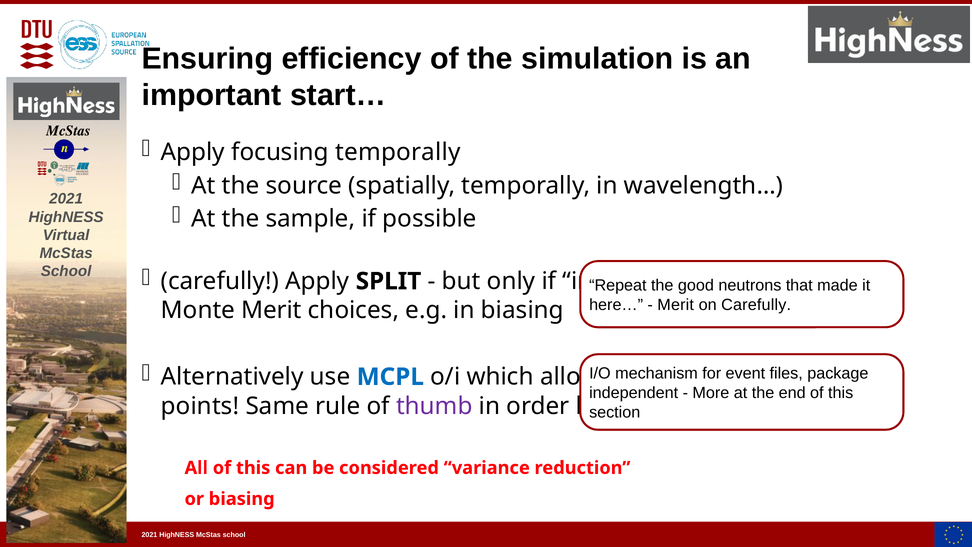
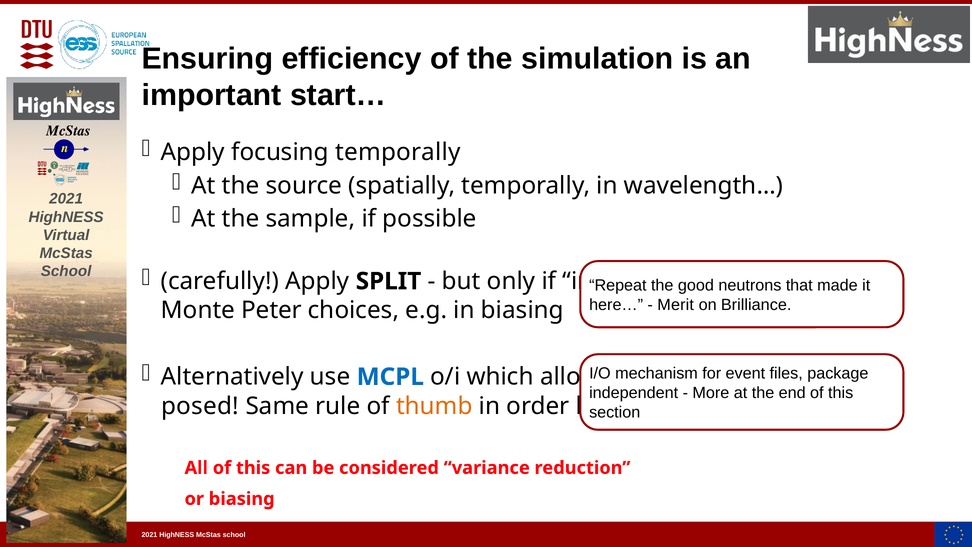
on Carefully: Carefully -> Brilliance
Monte Merit: Merit -> Peter
points: points -> posed
thumb colour: purple -> orange
